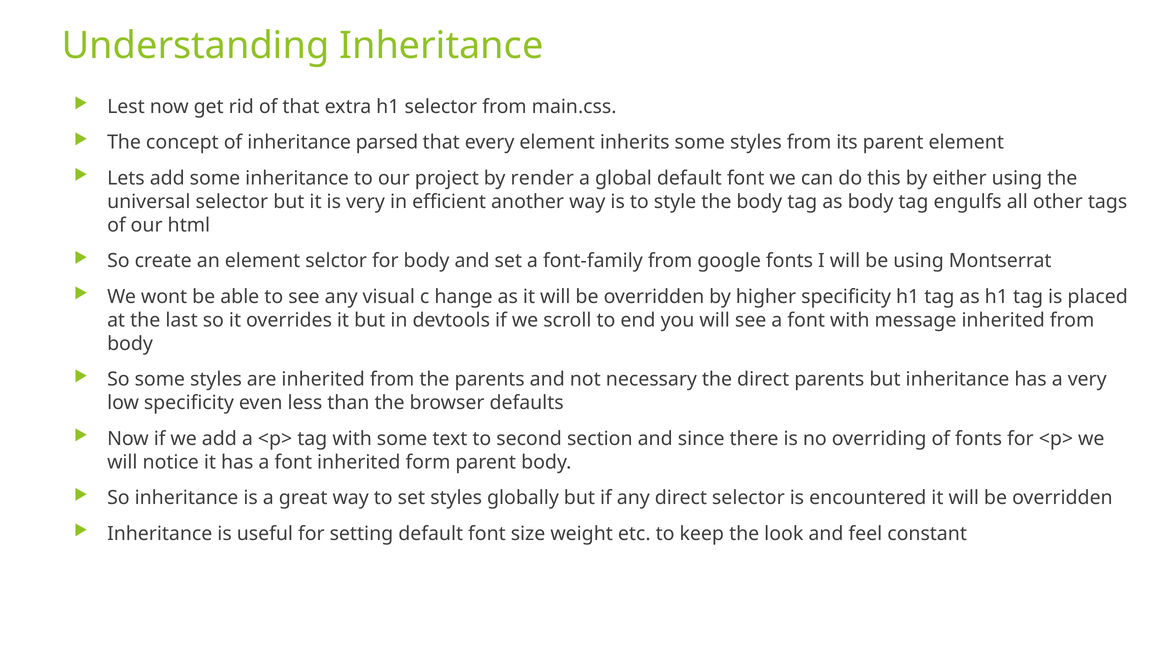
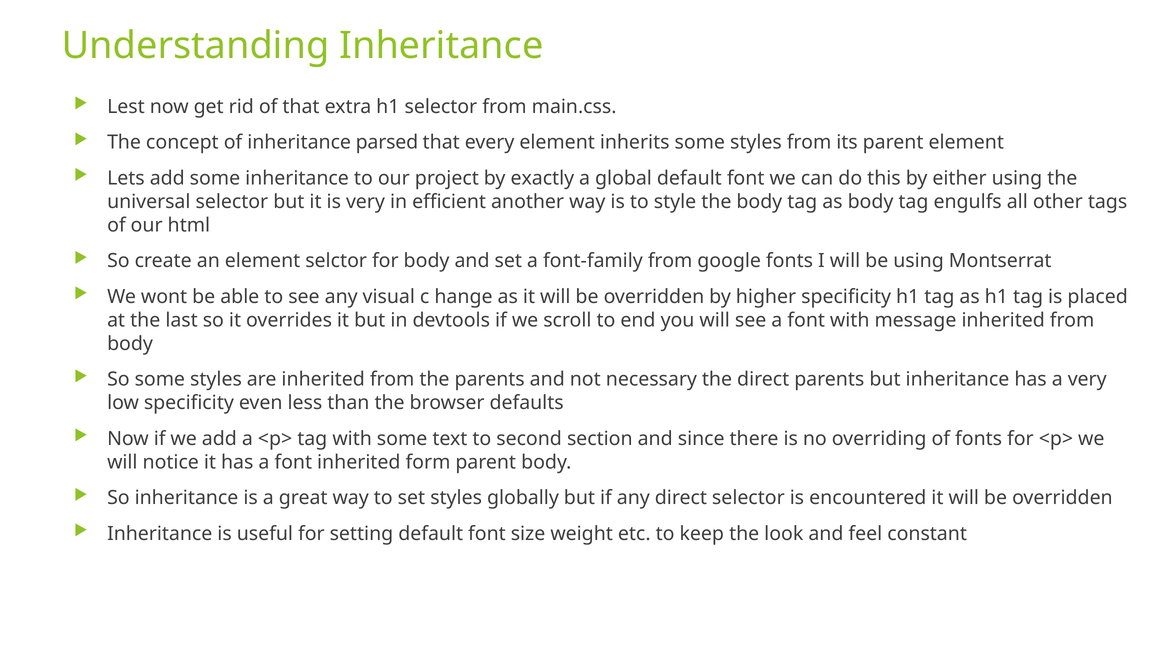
render: render -> exactly
